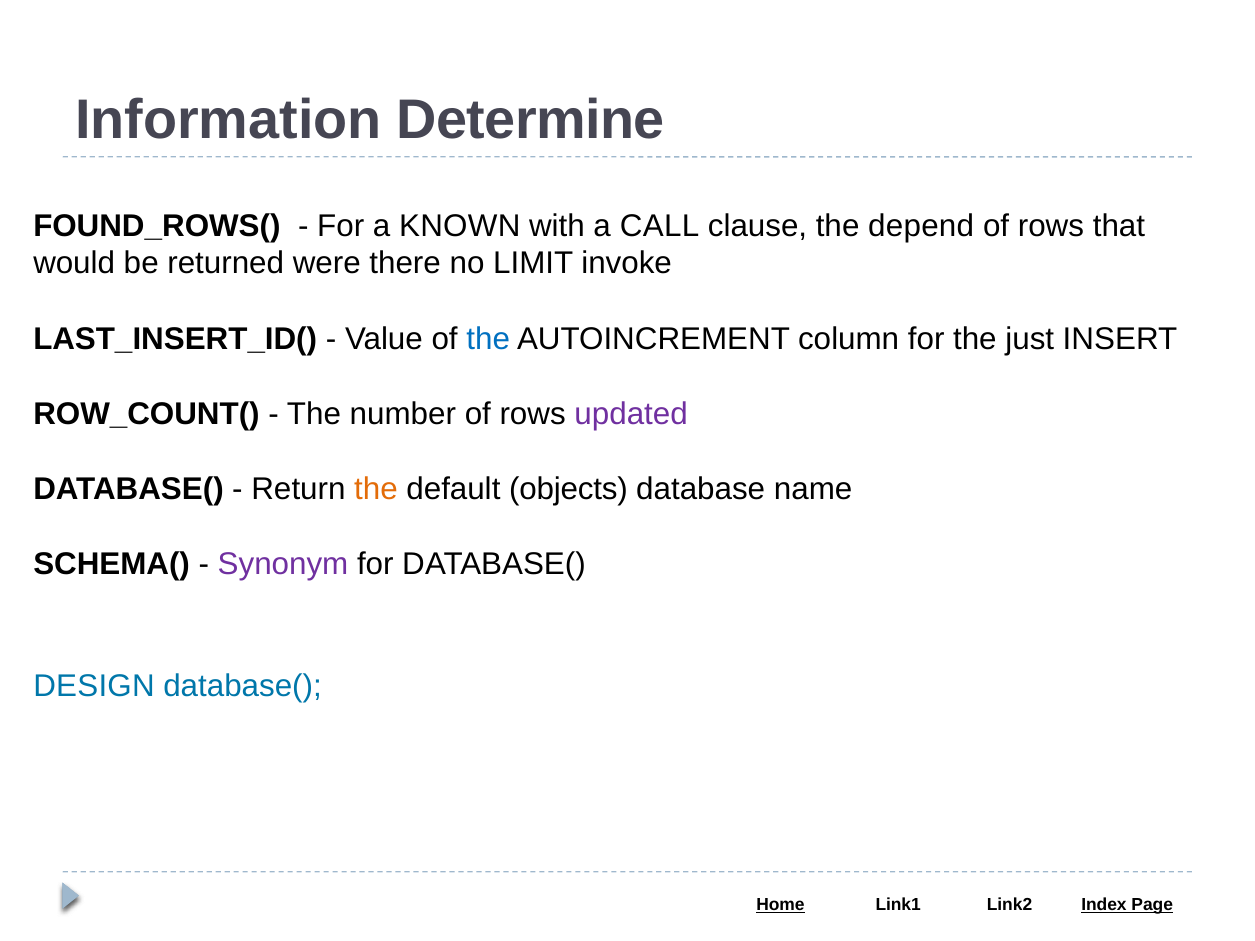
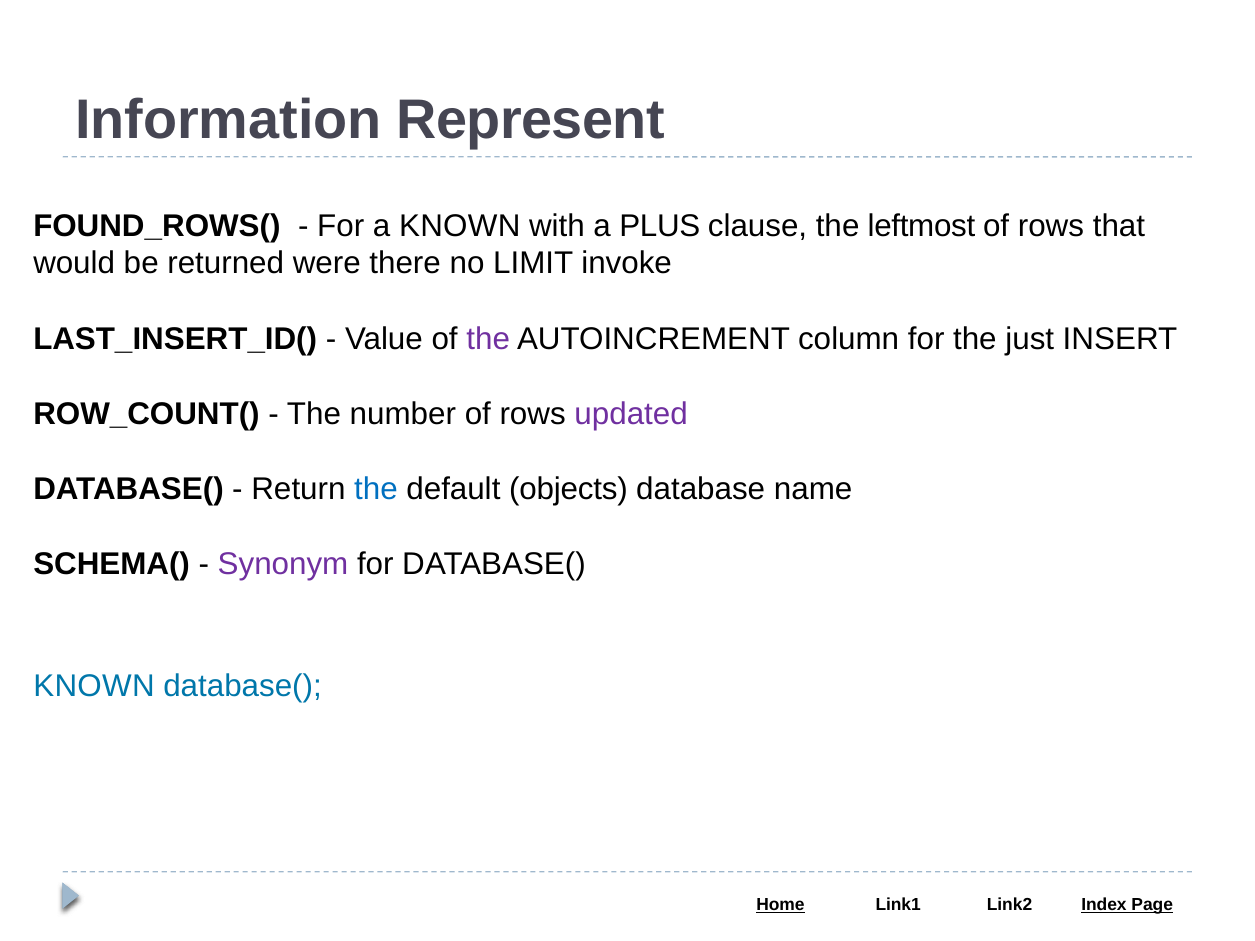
Determine: Determine -> Represent
CALL: CALL -> PLUS
depend: depend -> leftmost
the at (488, 339) colour: blue -> purple
the at (376, 489) colour: orange -> blue
DESIGN at (94, 686): DESIGN -> KNOWN
